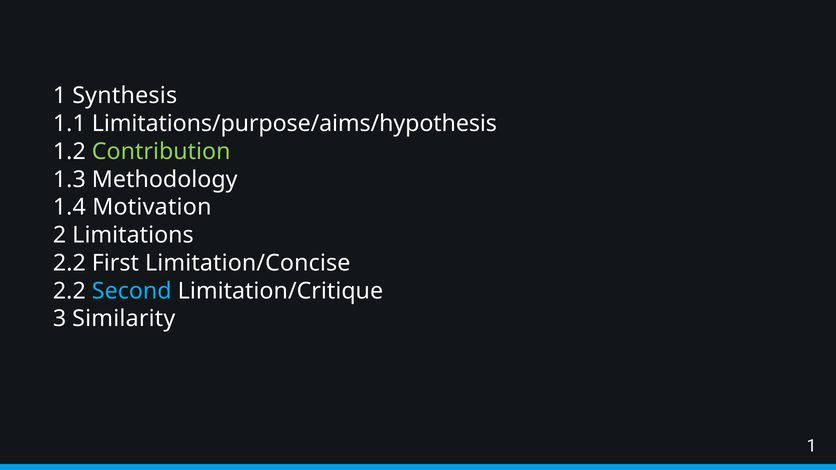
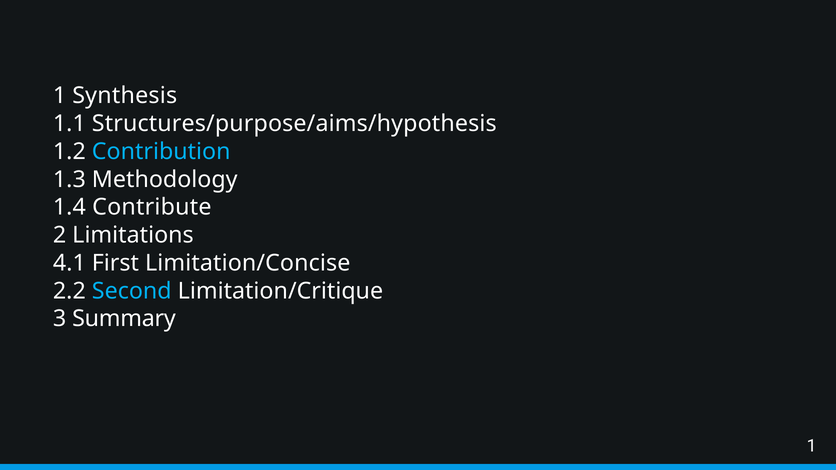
Limitations/purpose/aims/hypothesis: Limitations/purpose/aims/hypothesis -> Structures/purpose/aims/hypothesis
Contribution colour: light green -> light blue
Motivation: Motivation -> Contribute
2.2 at (69, 263): 2.2 -> 4.1
Similarity: Similarity -> Summary
